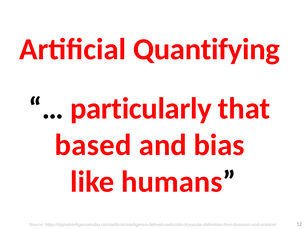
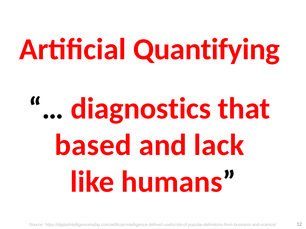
particularly: particularly -> diagnostics
bias: bias -> lack
